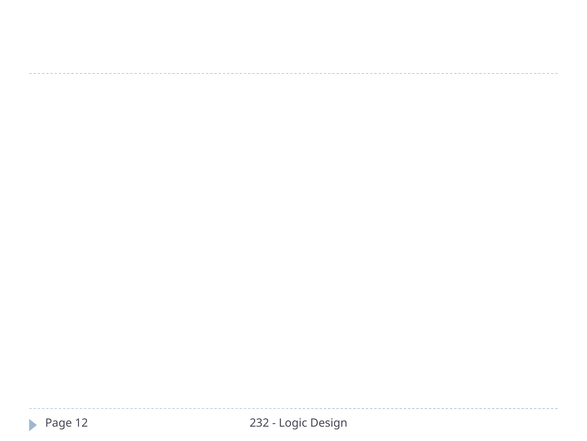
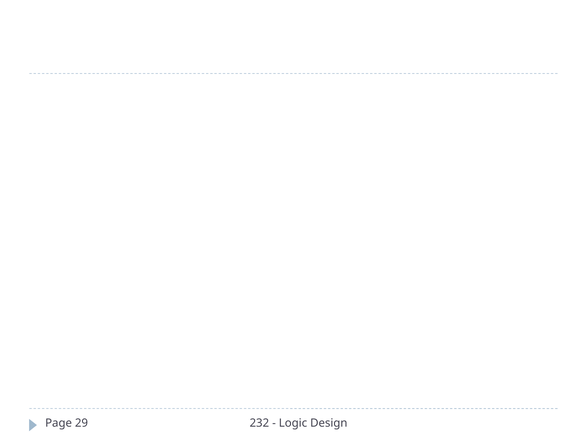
12: 12 -> 29
